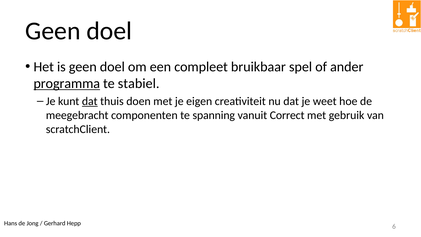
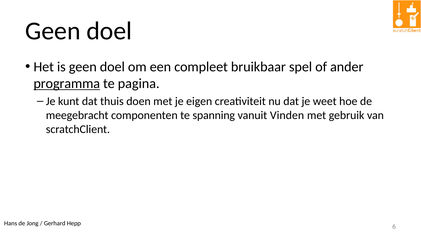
stabiel: stabiel -> pagina
dat at (90, 101) underline: present -> none
Correct: Correct -> Vinden
